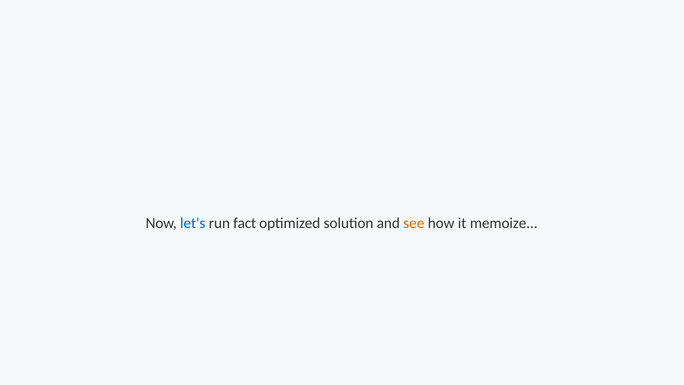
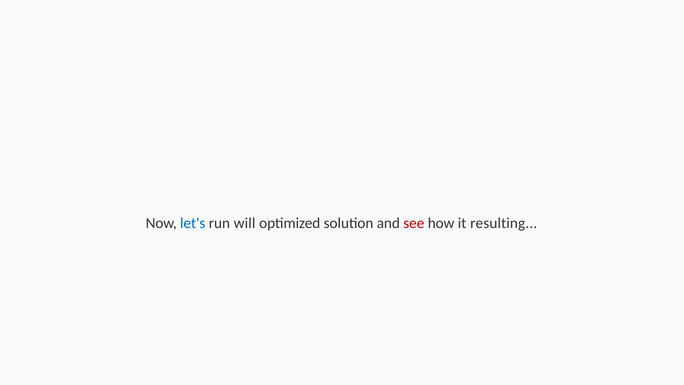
fact: fact -> will
see colour: orange -> red
memoize: memoize -> resulting
